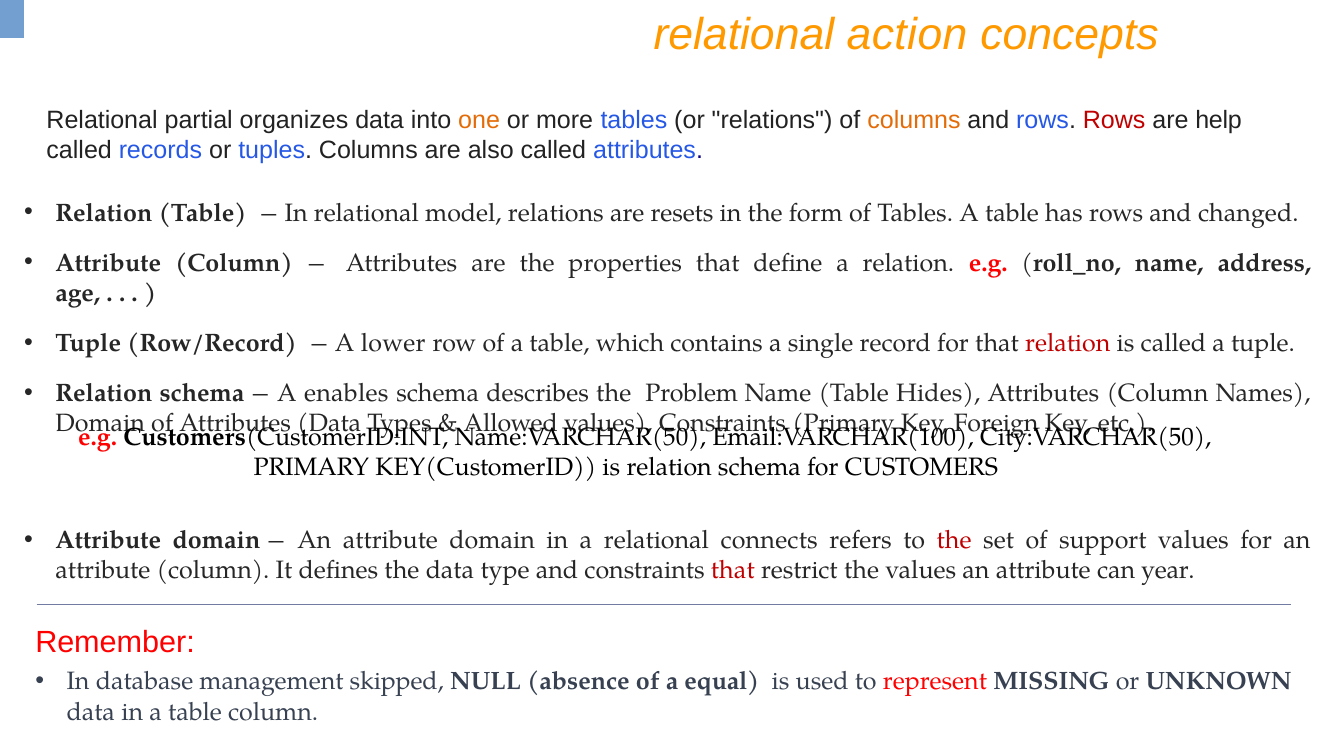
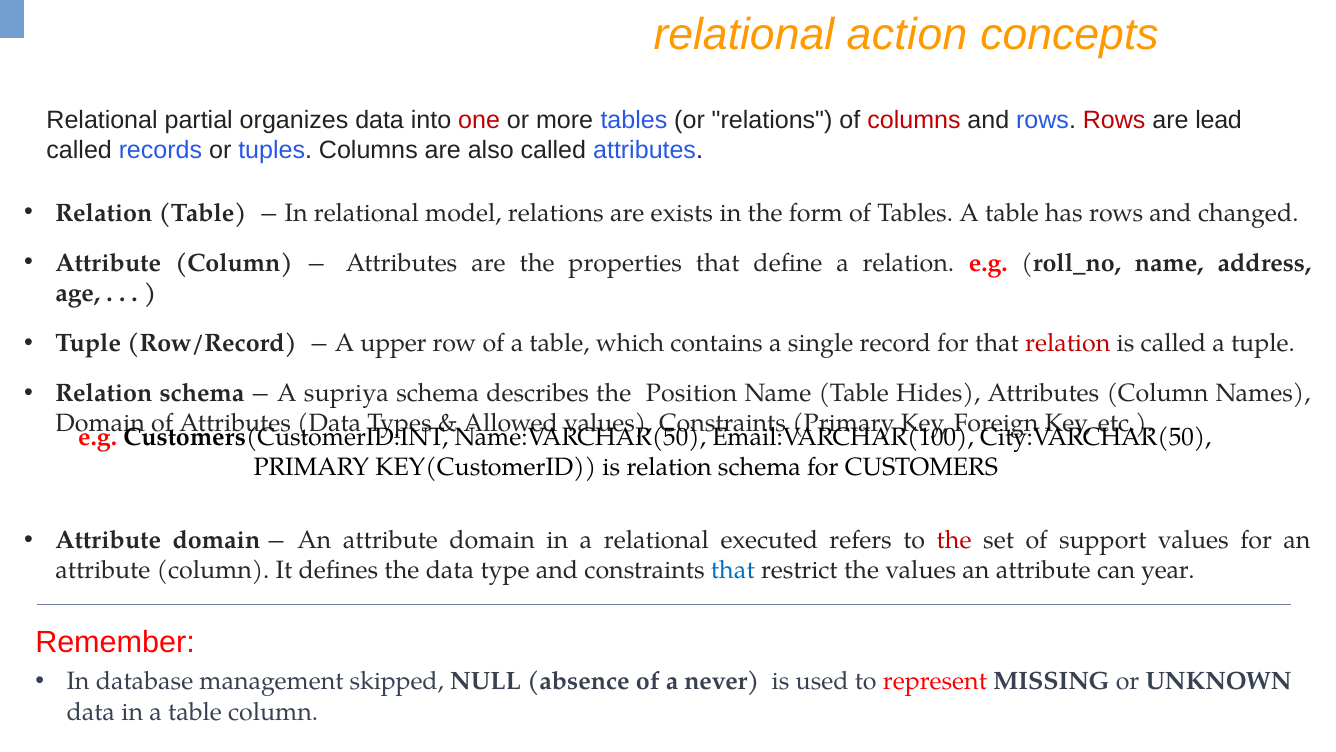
one colour: orange -> red
columns at (914, 120) colour: orange -> red
help: help -> lead
resets: resets -> exists
lower: lower -> upper
enables: enables -> supriya
Problem: Problem -> Position
connects: connects -> executed
that at (733, 570) colour: red -> blue
equal: equal -> never
